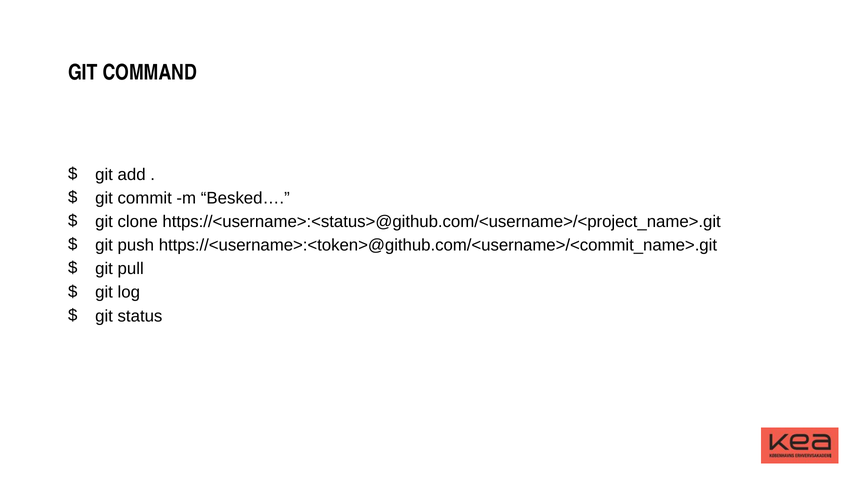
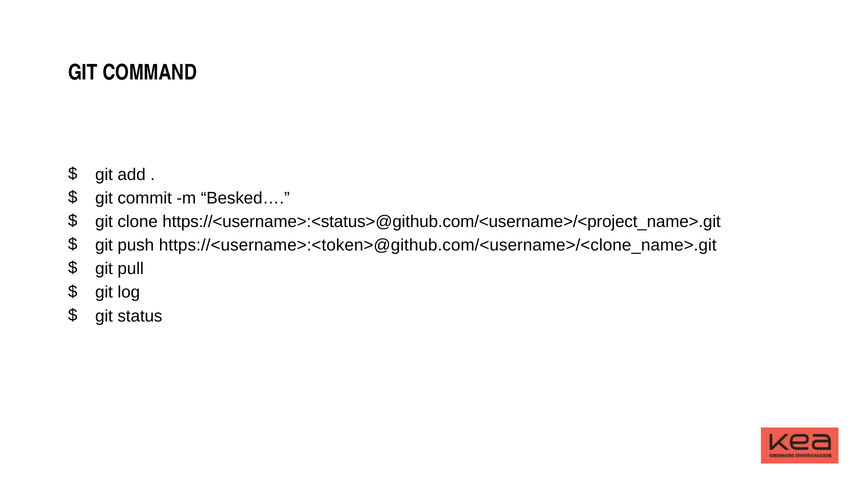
https://<username>:<token>@github.com/<username>/<commit_name>.git: https://<username>:<token>@github.com/<username>/<commit_name>.git -> https://<username>:<token>@github.com/<username>/<clone_name>.git
